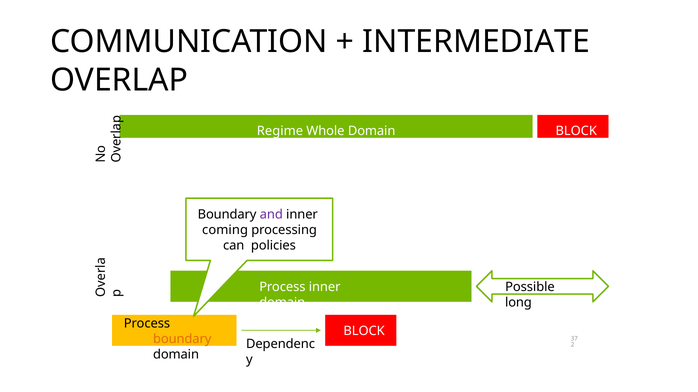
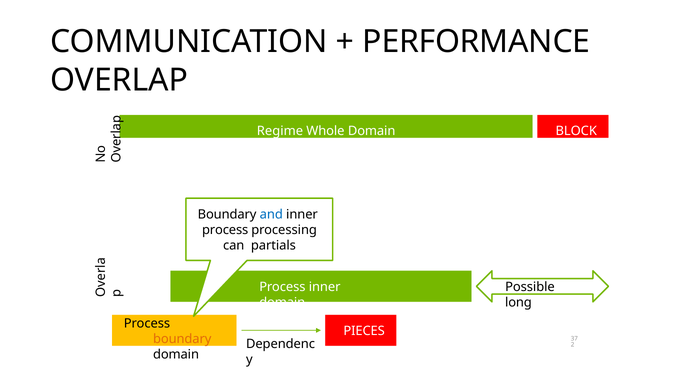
INTERMEDIATE: INTERMEDIATE -> PERFORMANCE
and colour: purple -> blue
coming at (225, 230): coming -> process
policies: policies -> partials
BLOCK at (364, 331): BLOCK -> PIECES
